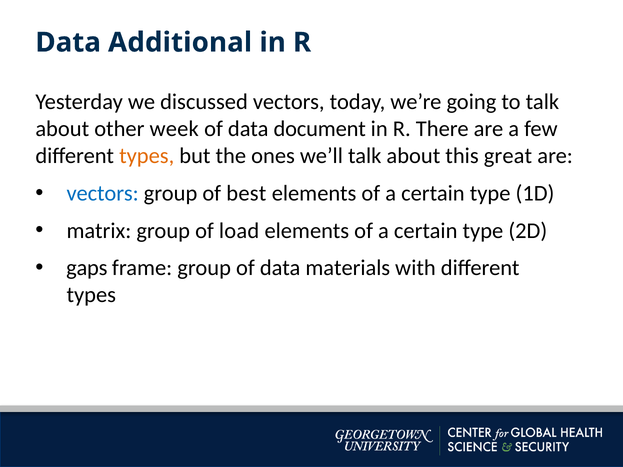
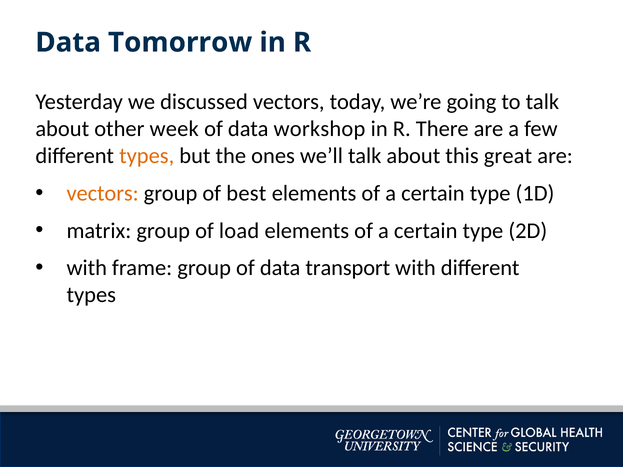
Additional: Additional -> Tomorrow
document: document -> workshop
vectors at (103, 193) colour: blue -> orange
gaps at (87, 268): gaps -> with
materials: materials -> transport
